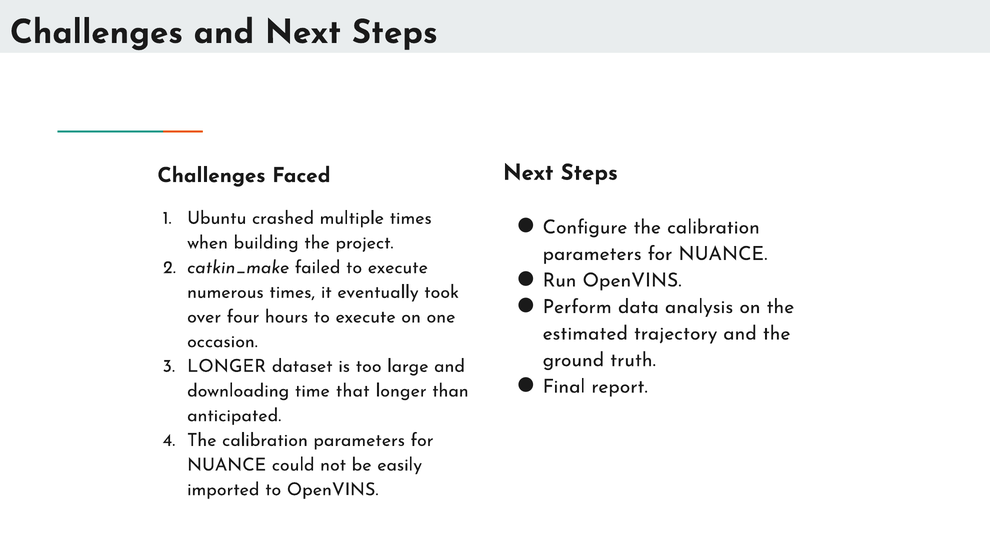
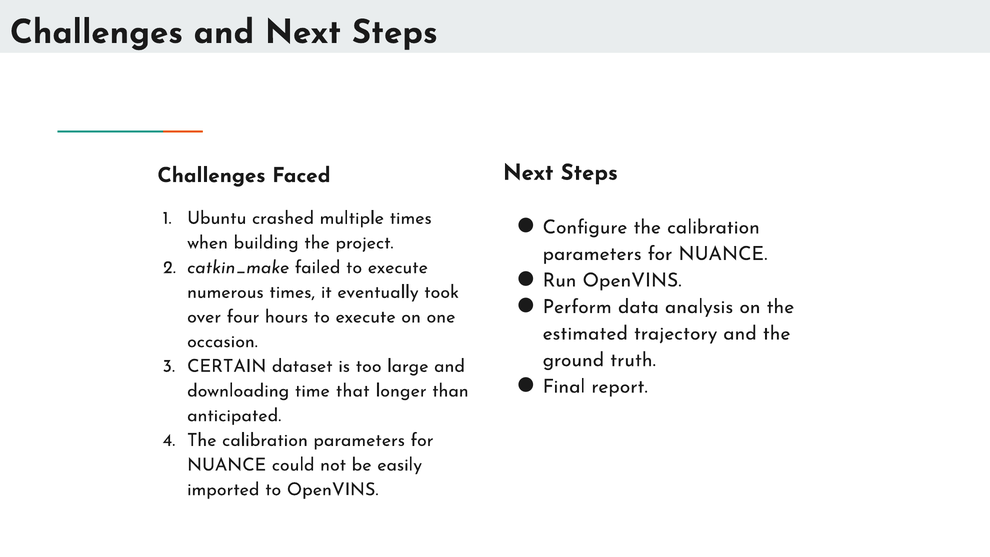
LONGER at (227, 366): LONGER -> CERTAIN
